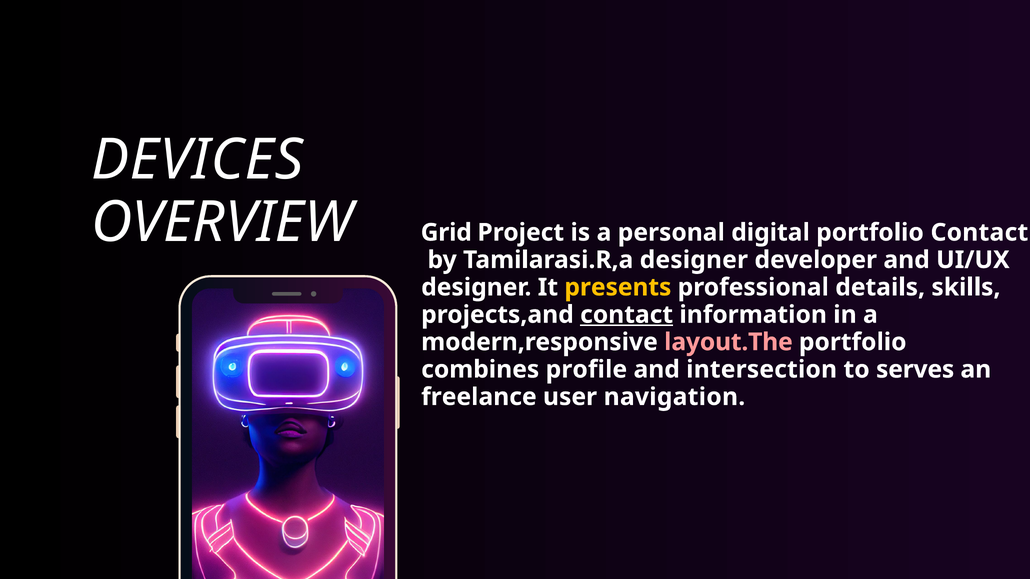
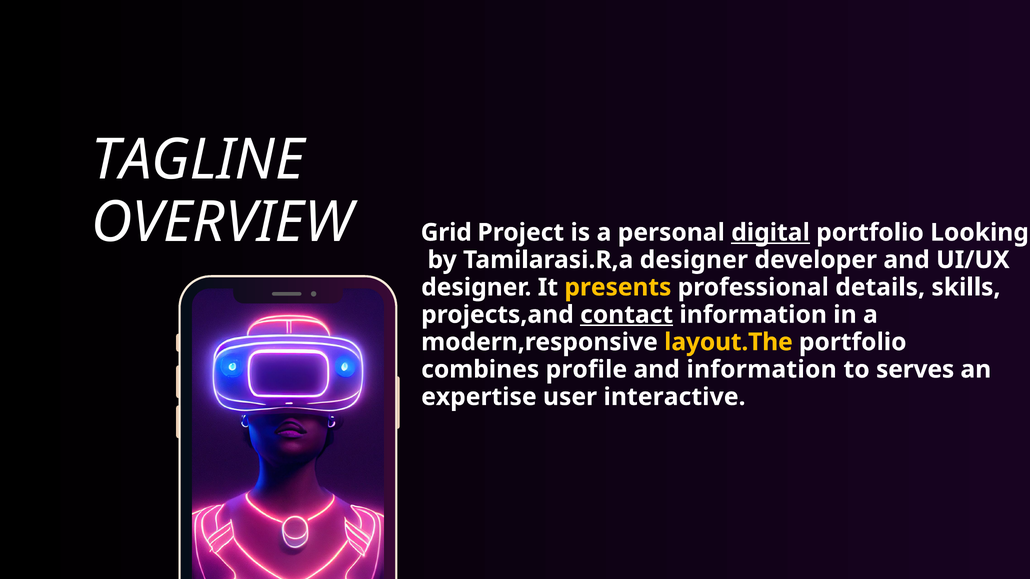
DEVICES: DEVICES -> TAGLINE
digital underline: none -> present
portfolio Contact: Contact -> Looking
layout.The colour: pink -> yellow
and intersection: intersection -> information
freelance: freelance -> expertise
navigation: navigation -> interactive
